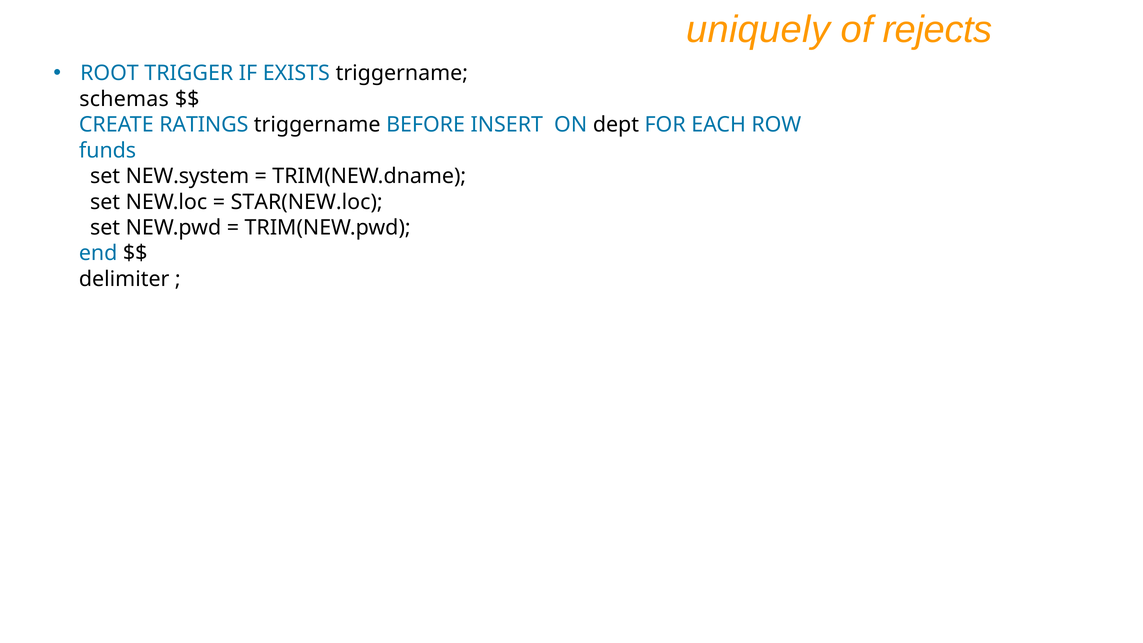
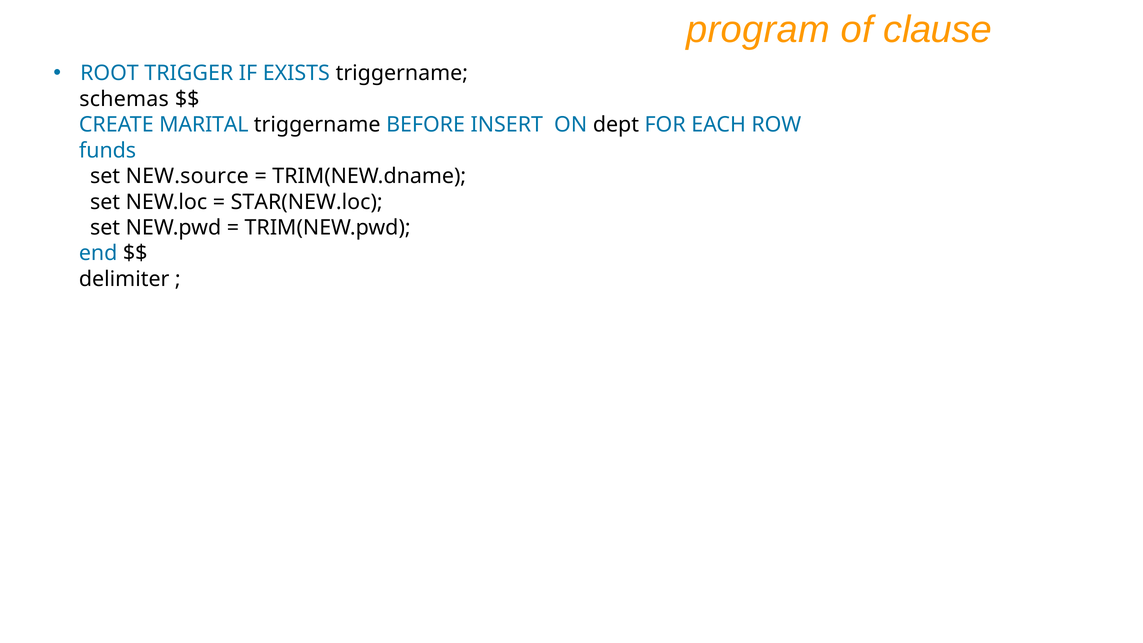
uniquely: uniquely -> program
rejects: rejects -> clause
RATINGS: RATINGS -> MARITAL
NEW.system: NEW.system -> NEW.source
